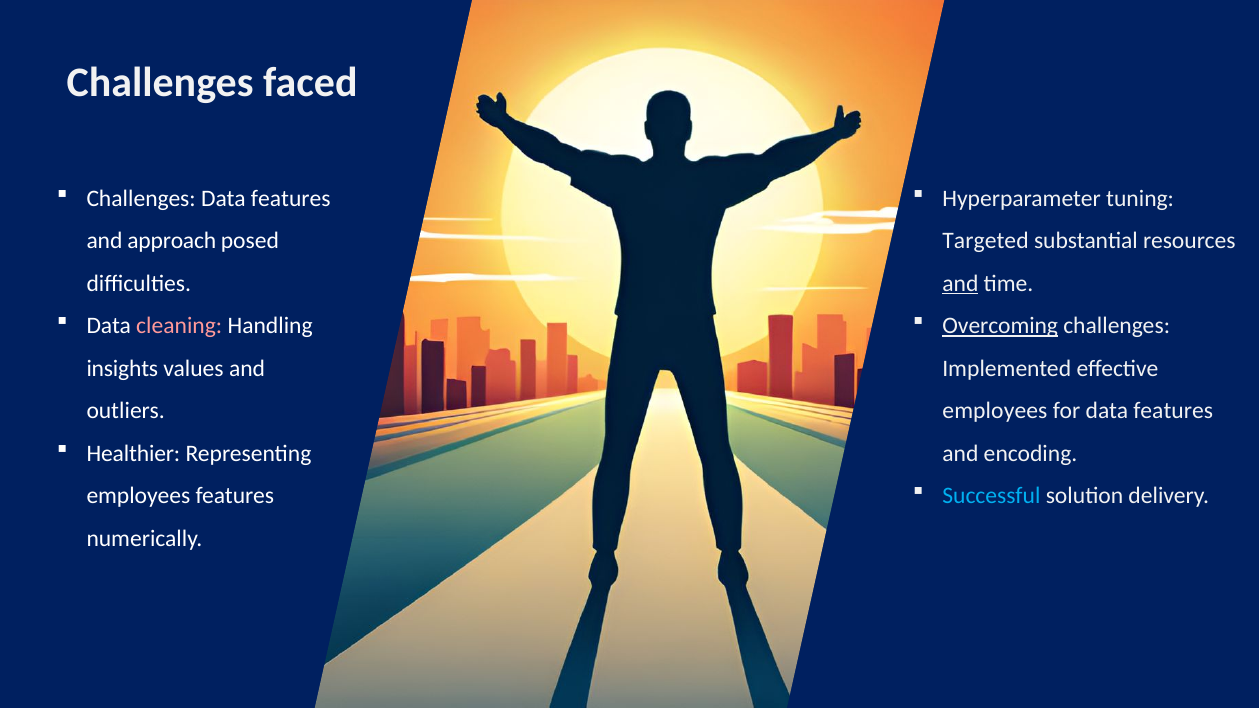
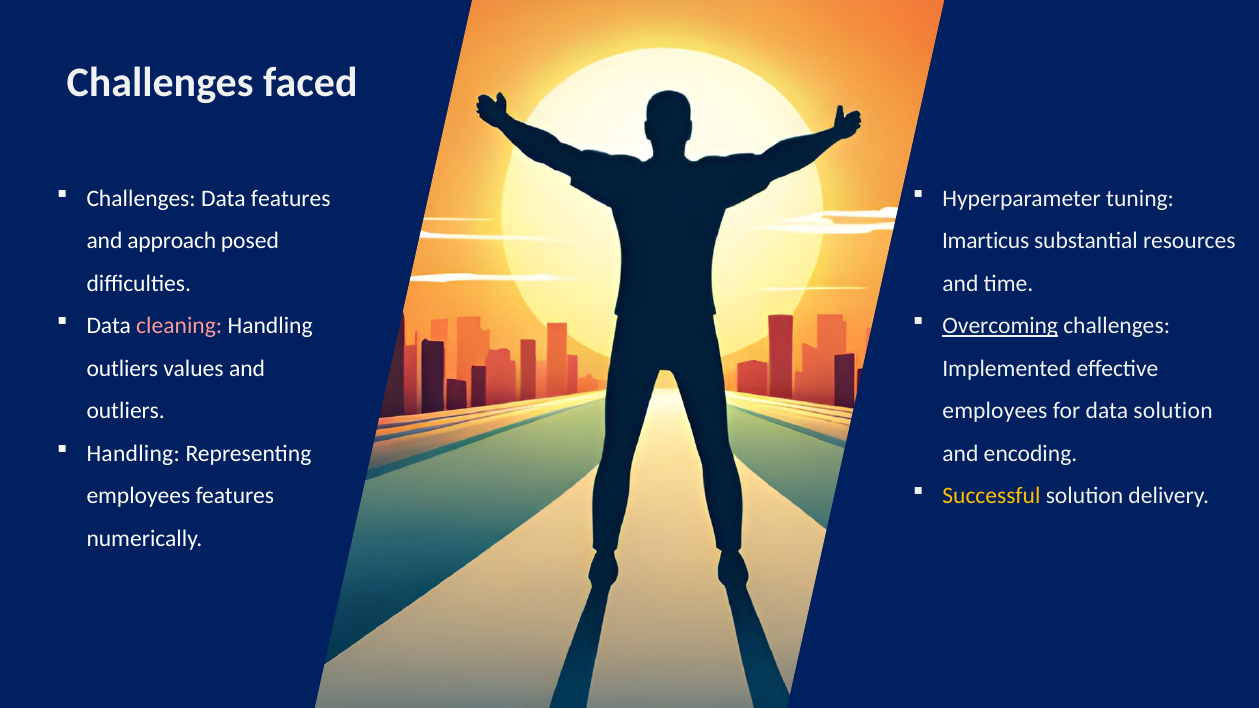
Targeted: Targeted -> Imarticus
and at (960, 284) underline: present -> none
insights at (122, 368): insights -> outliers
for data features: features -> solution
Healthier at (133, 453): Healthier -> Handling
Successful colour: light blue -> yellow
